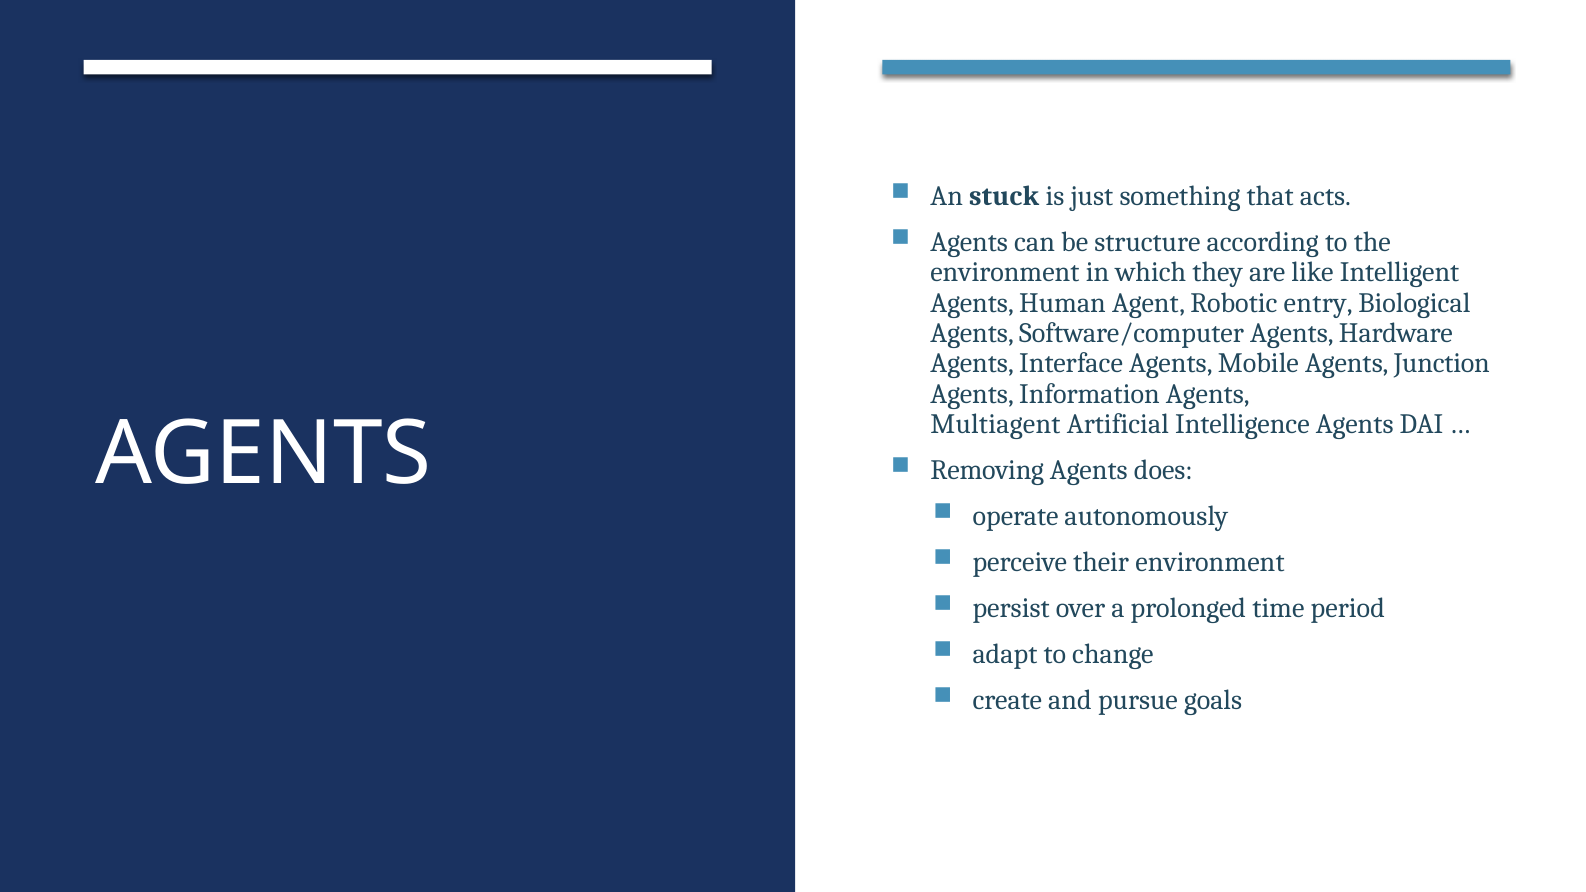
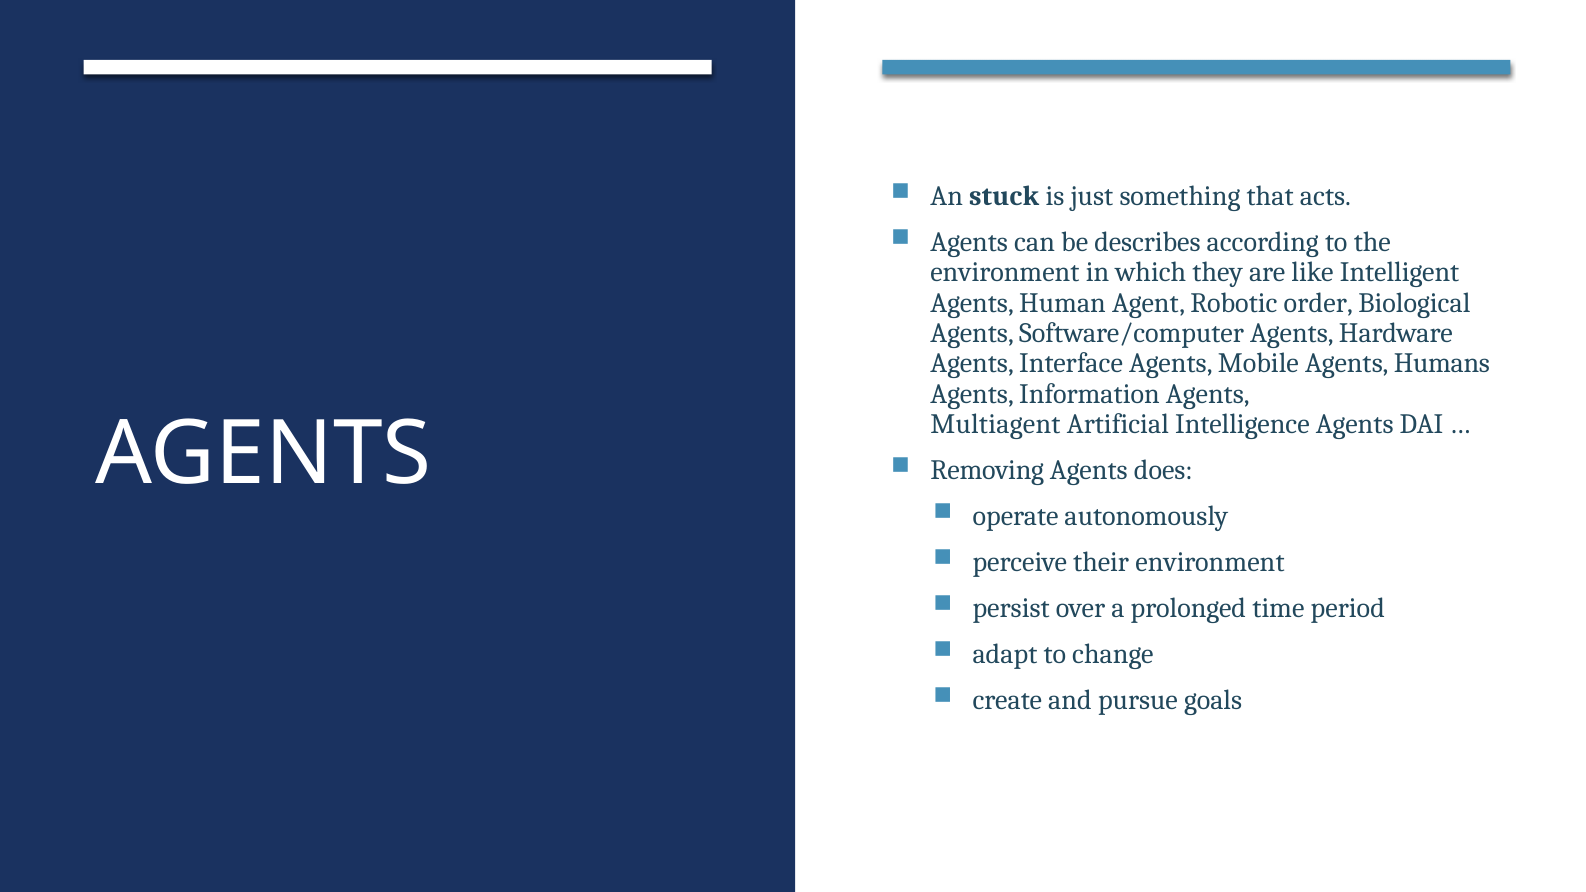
structure: structure -> describes
entry: entry -> order
Junction: Junction -> Humans
